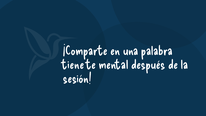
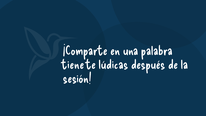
mental: mental -> lúdicas
